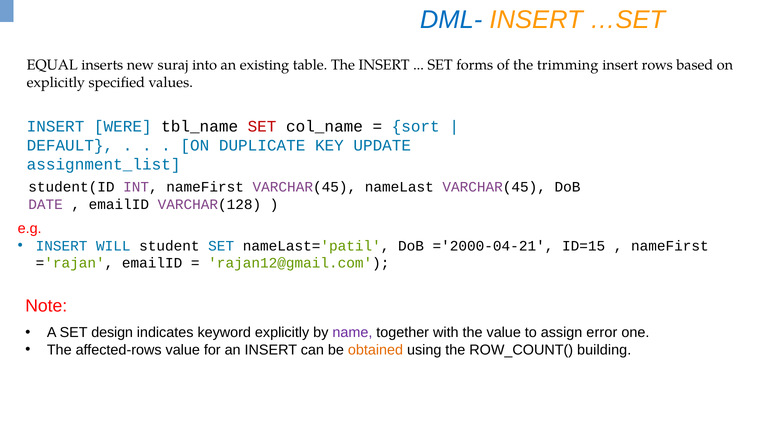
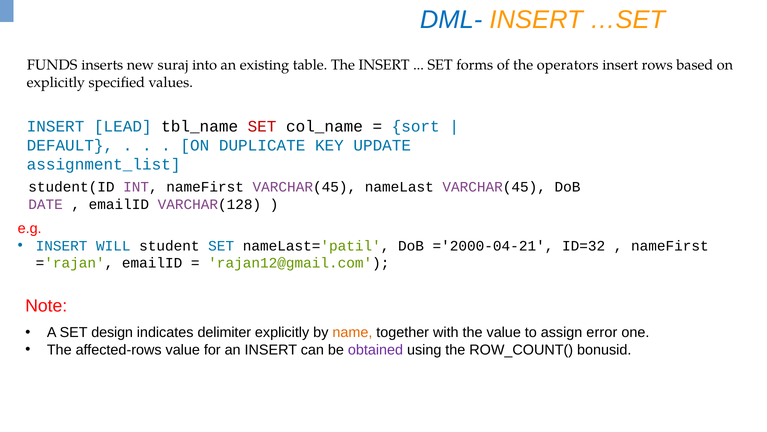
EQUAL: EQUAL -> FUNDS
trimming: trimming -> operators
WERE: WERE -> LEAD
ID=15: ID=15 -> ID=32
keyword: keyword -> delimiter
name colour: purple -> orange
obtained colour: orange -> purple
building: building -> bonusid
